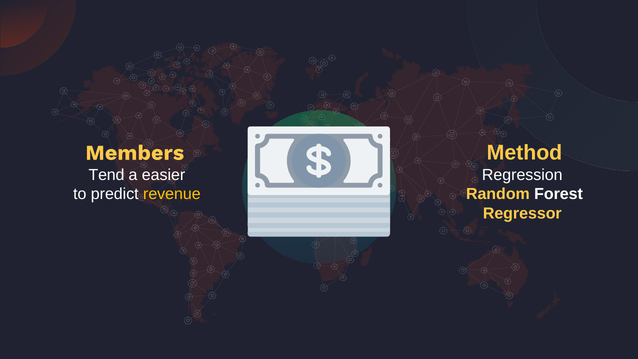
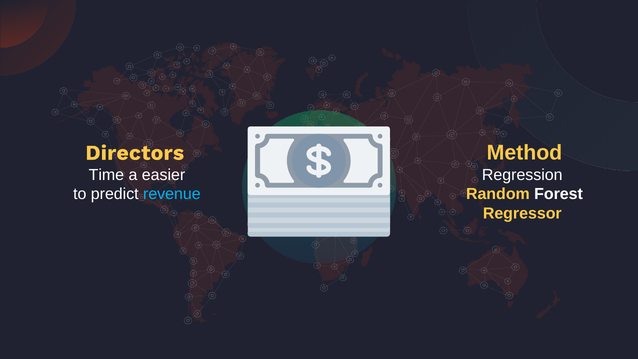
Members: Members -> Directors
Tend: Tend -> Time
revenue colour: yellow -> light blue
